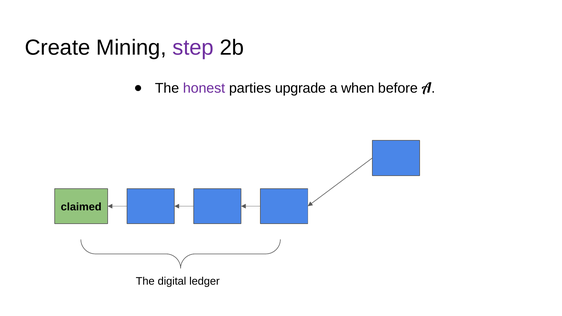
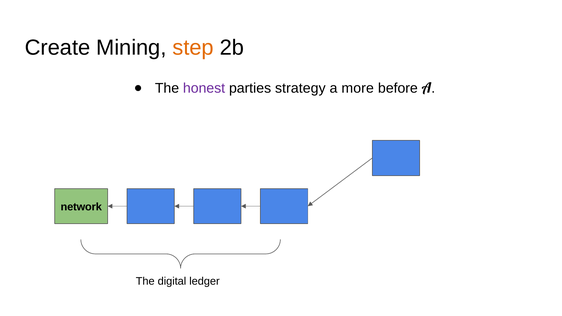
step colour: purple -> orange
upgrade: upgrade -> strategy
when: when -> more
claimed: claimed -> network
